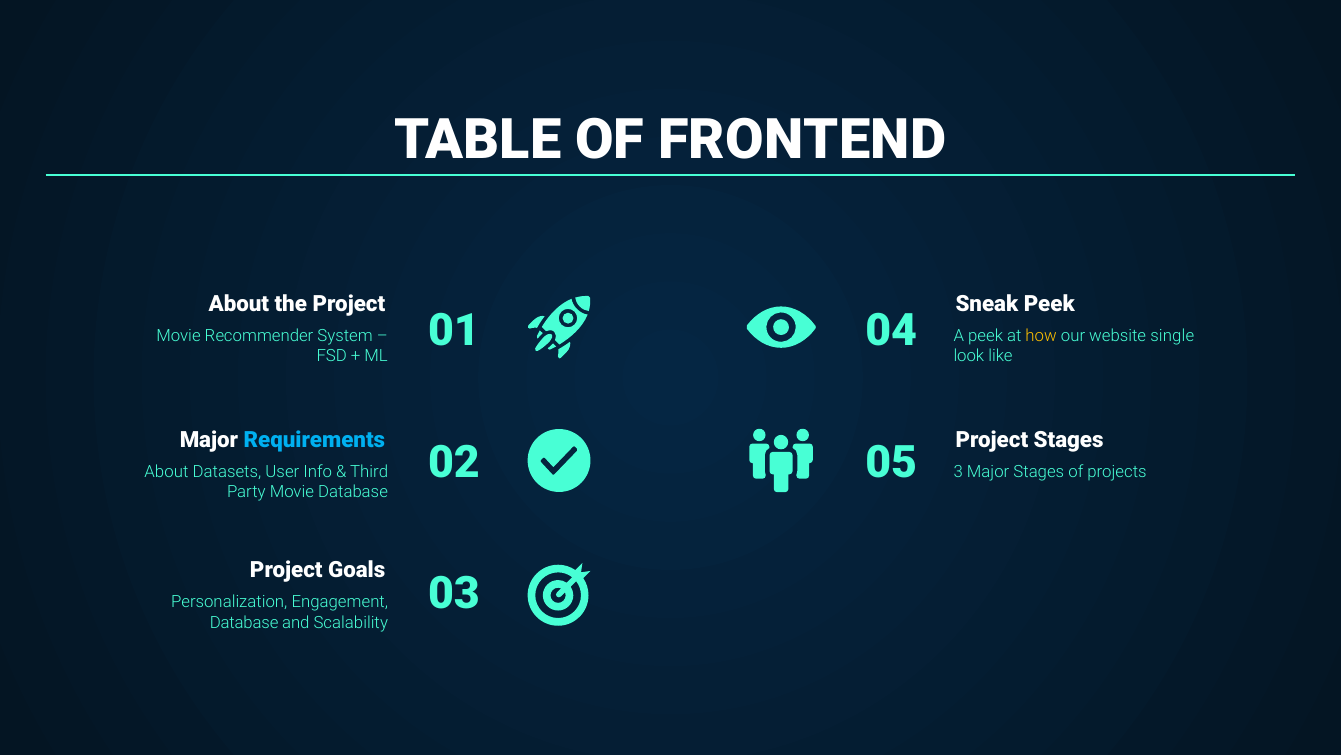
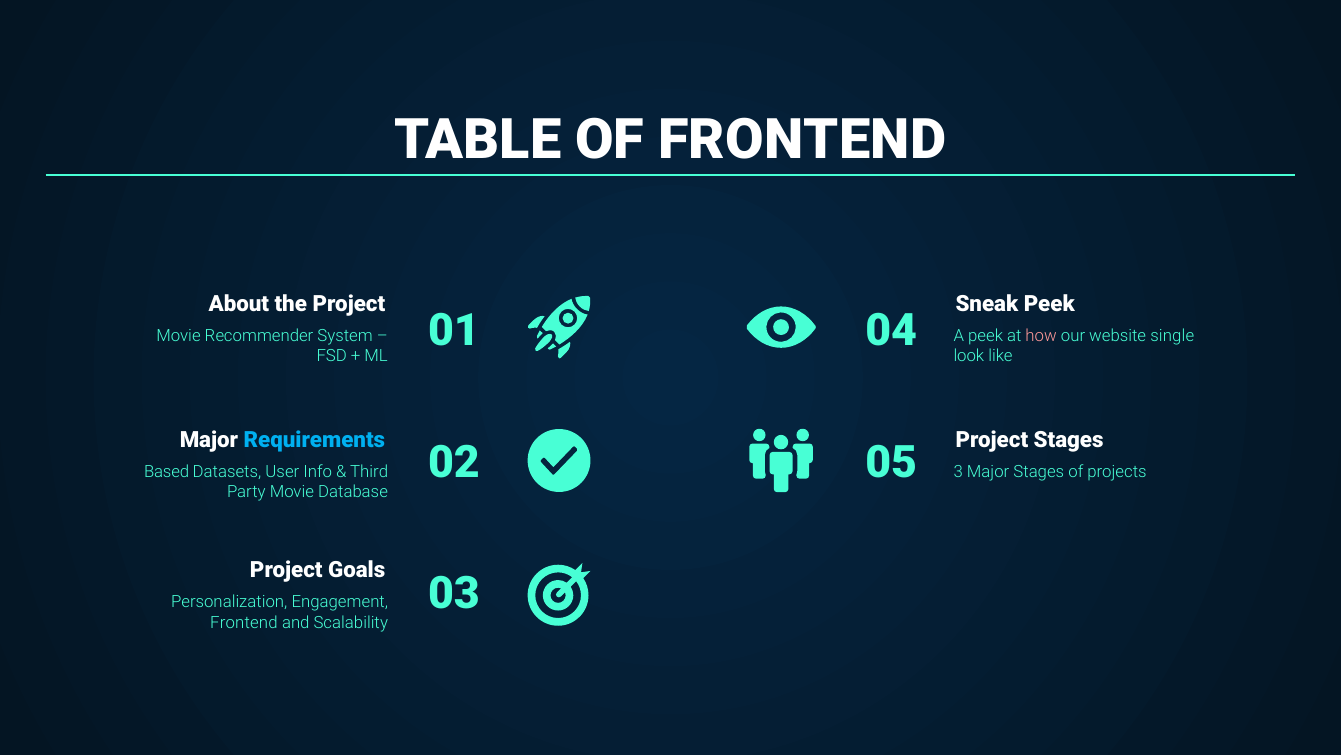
how colour: yellow -> pink
About at (166, 471): About -> Based
Database at (244, 622): Database -> Frontend
